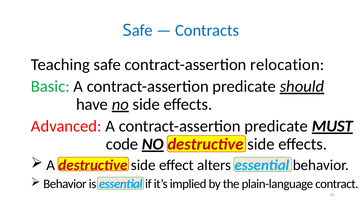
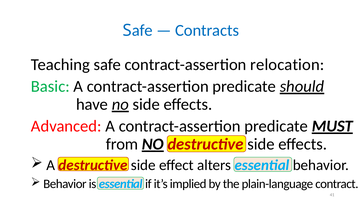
code: code -> from
